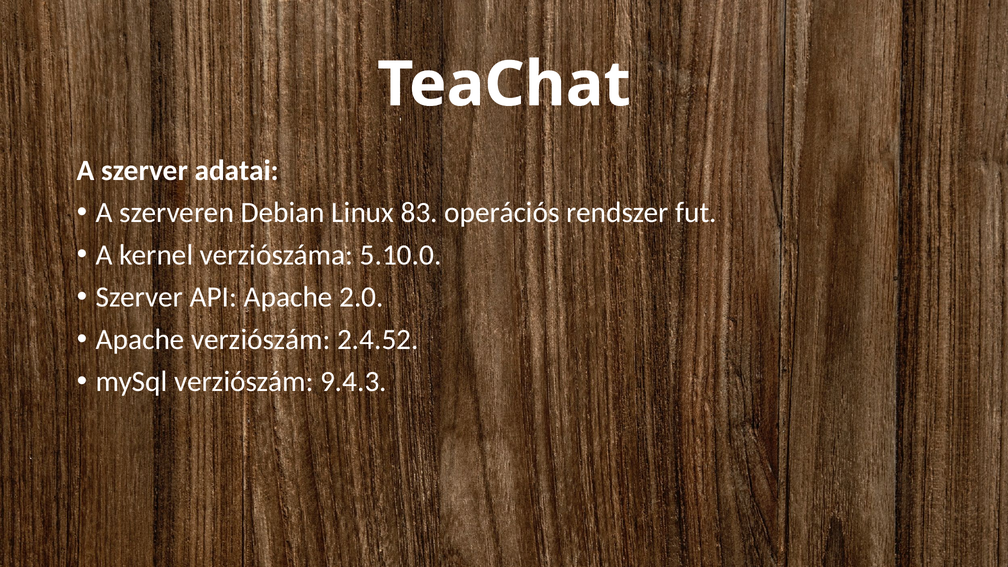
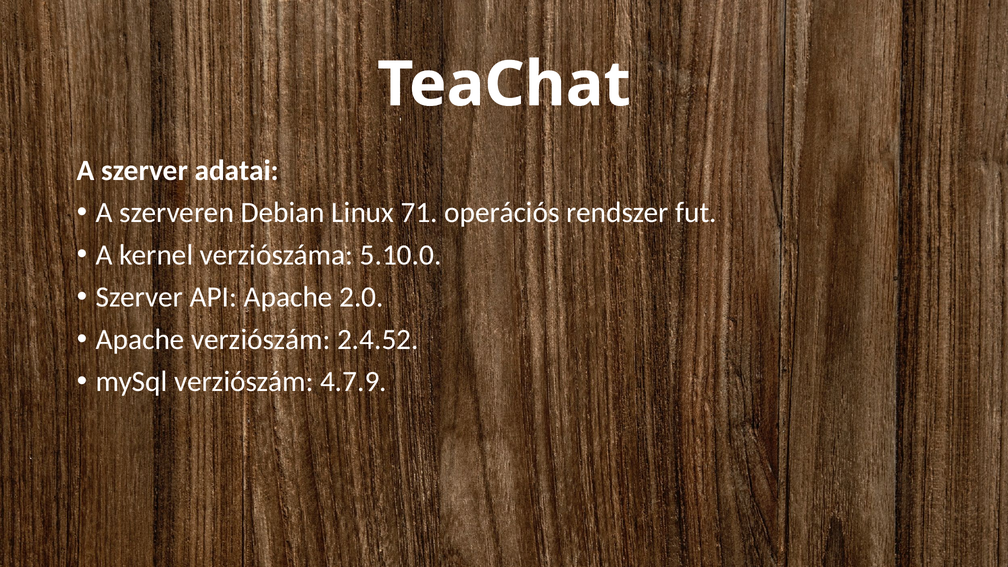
83: 83 -> 71
9.4.3: 9.4.3 -> 4.7.9
